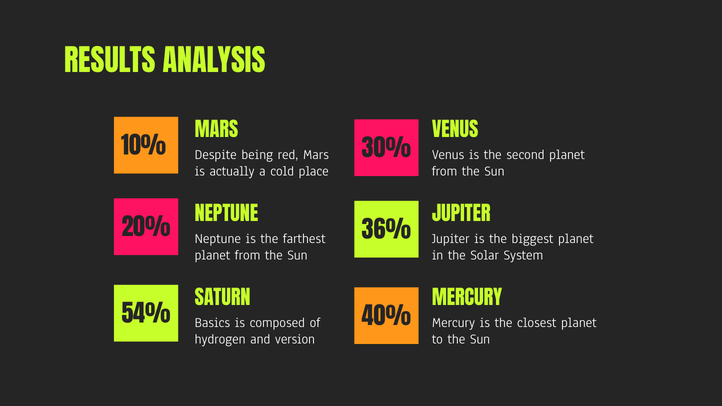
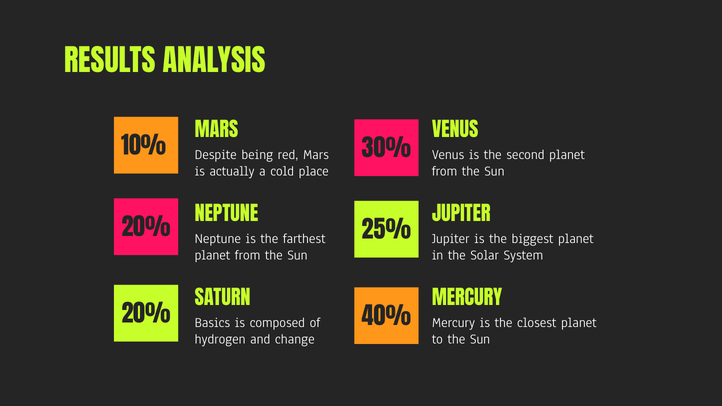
36%: 36% -> 25%
54% at (146, 315): 54% -> 20%
version: version -> change
